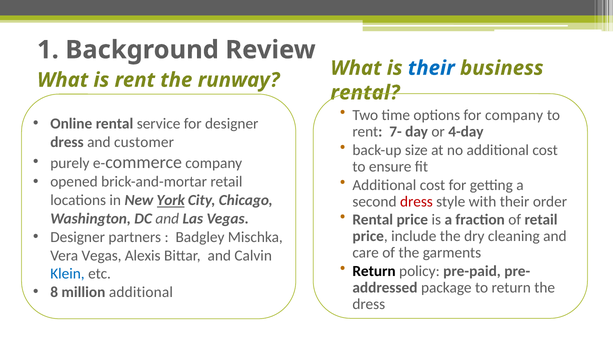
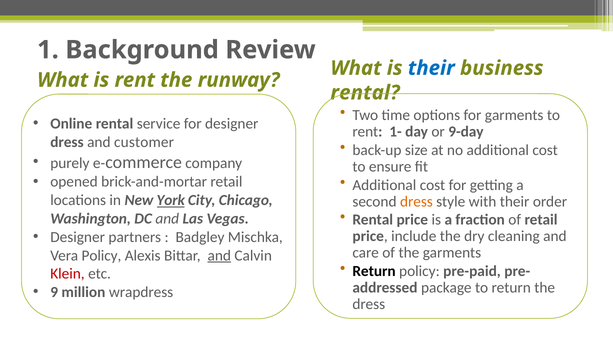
for company: company -> garments
7-: 7- -> 1-
4-day: 4-day -> 9-day
dress at (416, 201) colour: red -> orange
Vera Vegas: Vegas -> Policy
and at (219, 255) underline: none -> present
Klein colour: blue -> red
8: 8 -> 9
million additional: additional -> wrapdress
